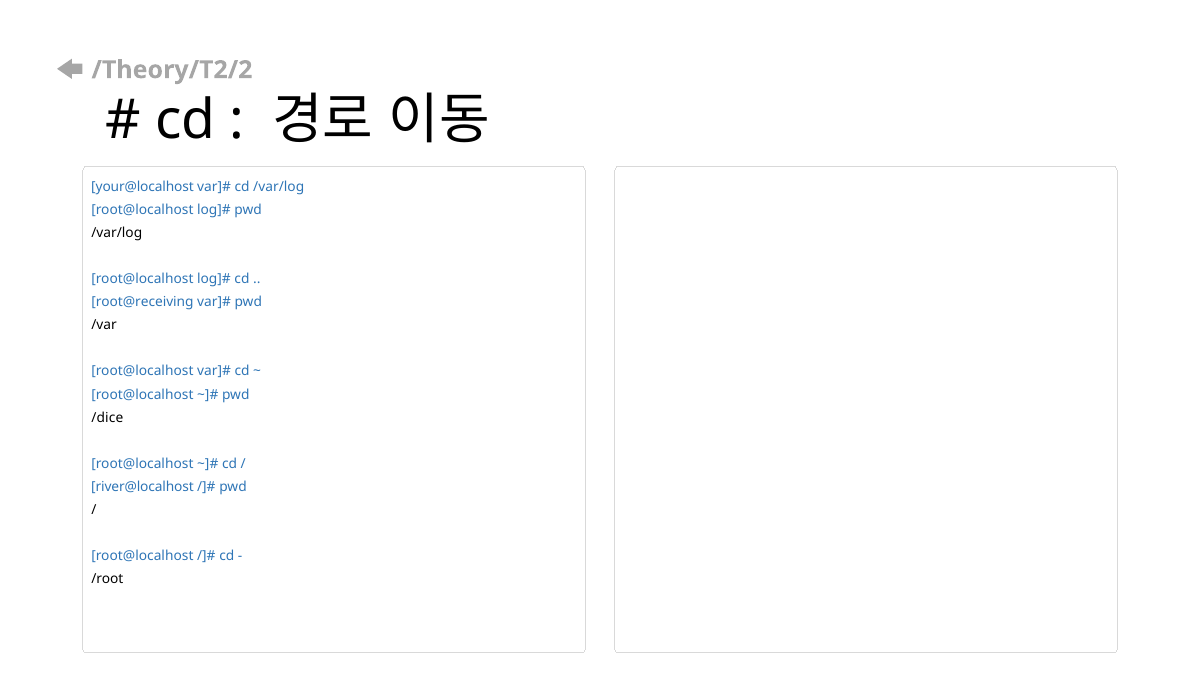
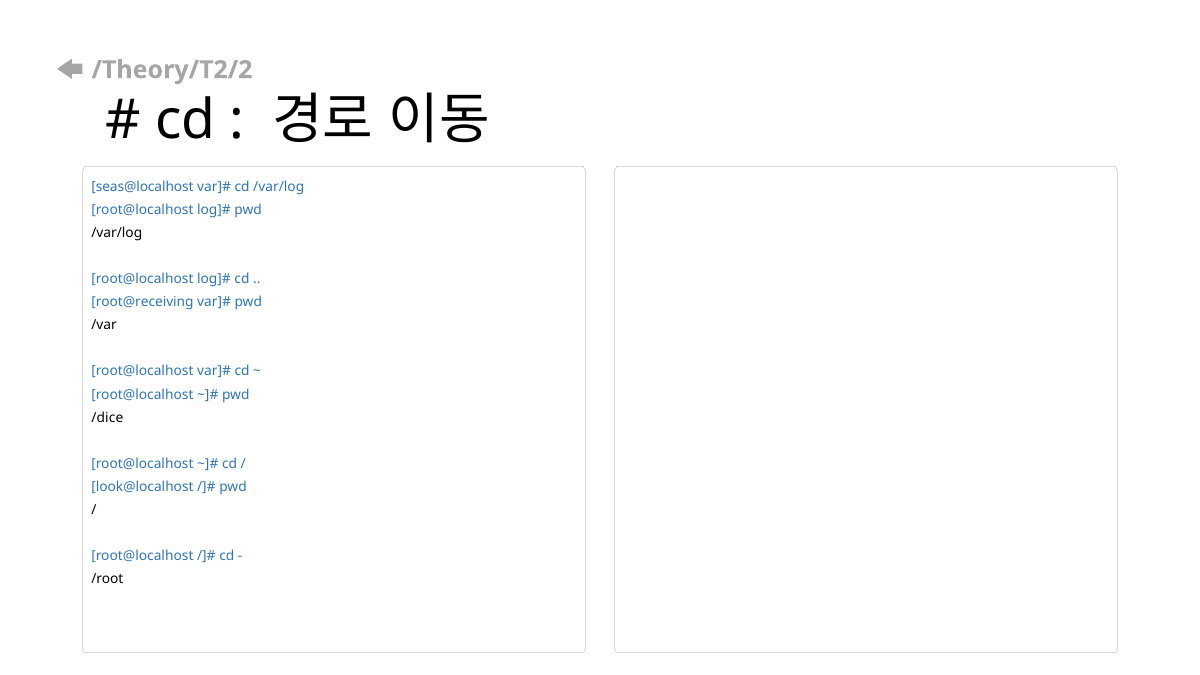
your@localhost: your@localhost -> seas@localhost
river@localhost: river@localhost -> look@localhost
